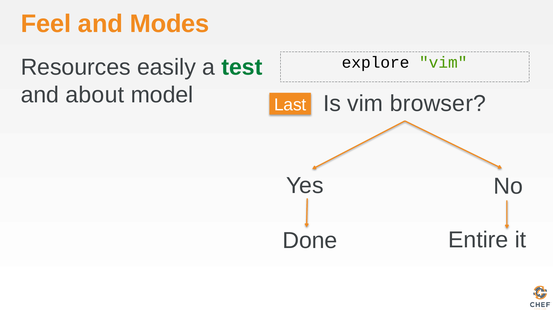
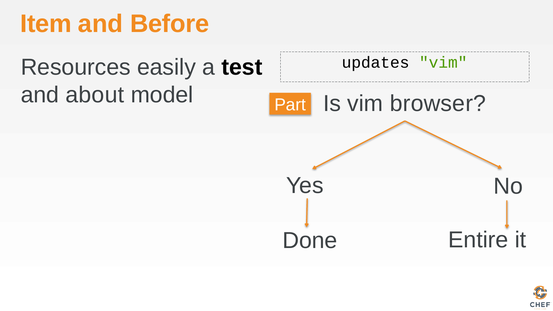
Feel: Feel -> Item
Modes: Modes -> Before
test colour: green -> black
explore: explore -> updates
Last: Last -> Part
